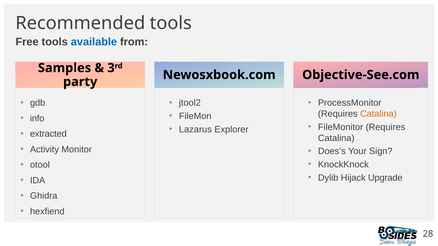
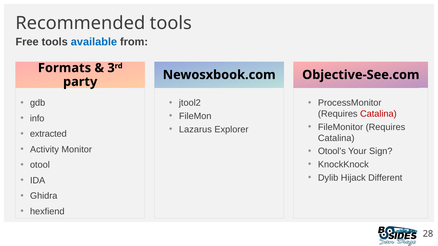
Samples: Samples -> Formats
Catalina at (378, 114) colour: orange -> red
Does’s: Does’s -> Otool’s
Upgrade: Upgrade -> Different
